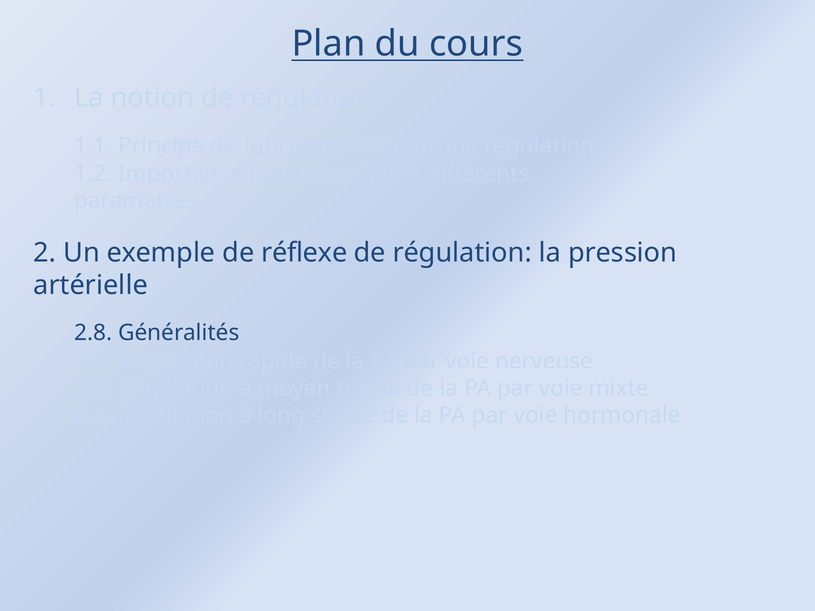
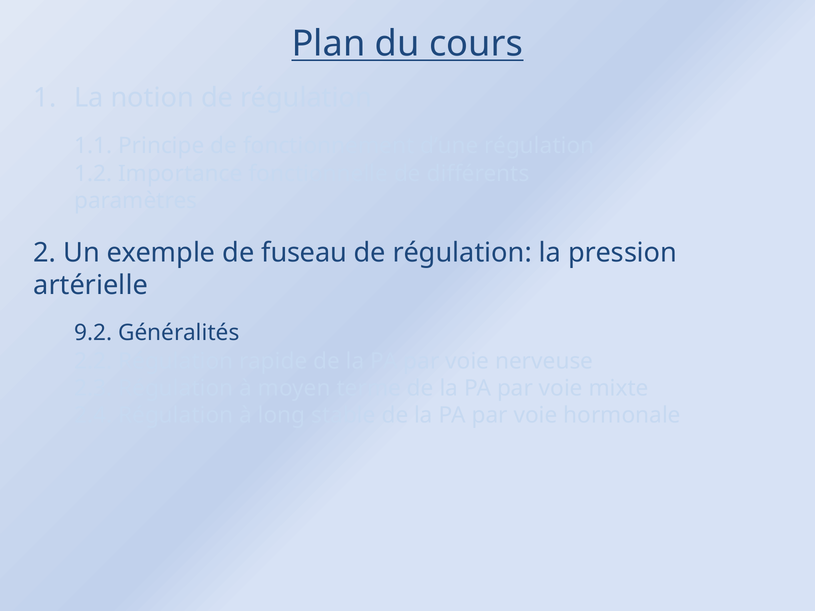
réflexe: réflexe -> fuseau
2.8: 2.8 -> 9.2
